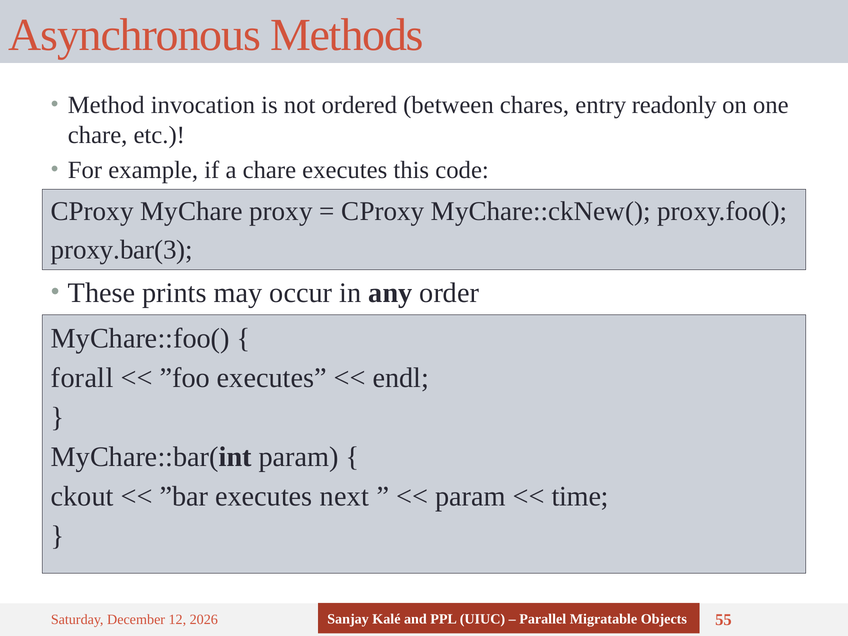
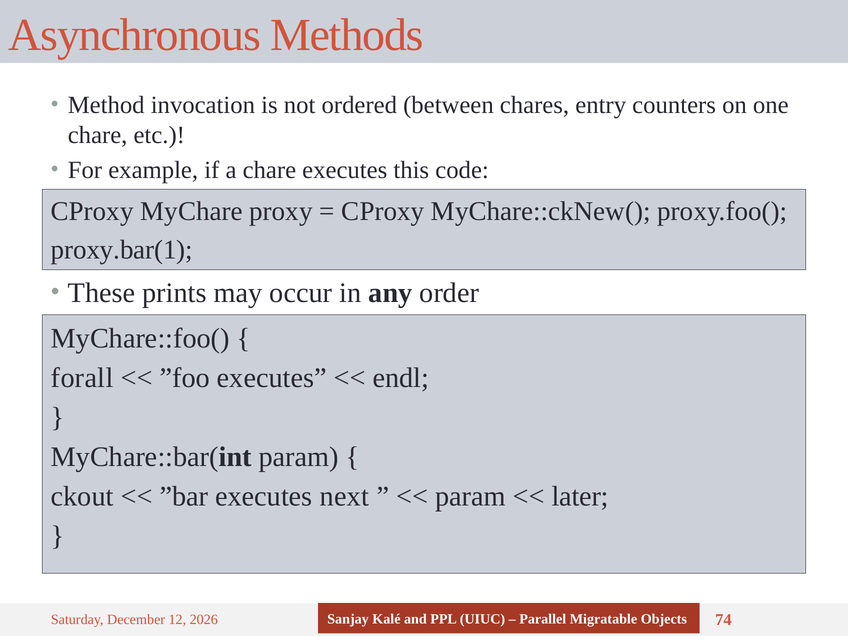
readonly: readonly -> counters
proxy.bar(3: proxy.bar(3 -> proxy.bar(1
time: time -> later
55: 55 -> 74
